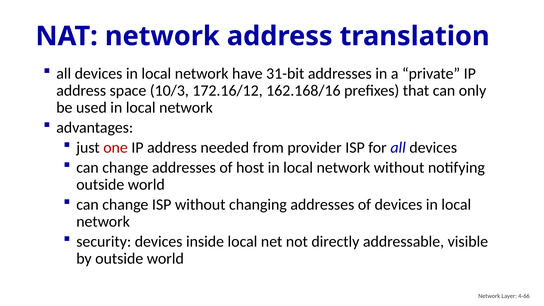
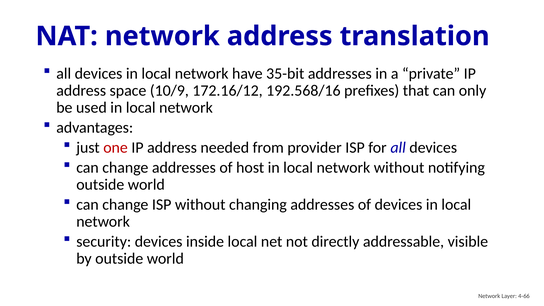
31-bit: 31-bit -> 35-bit
10/3: 10/3 -> 10/9
162.168/16: 162.168/16 -> 192.568/16
